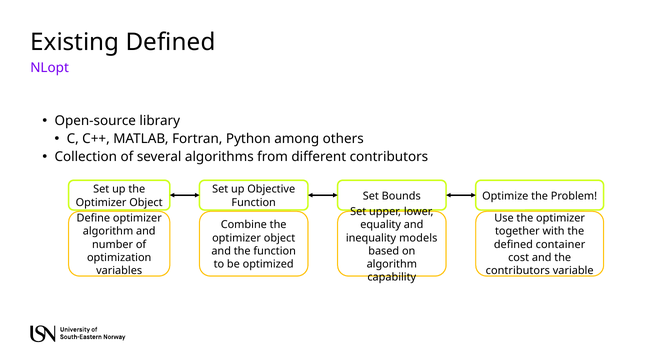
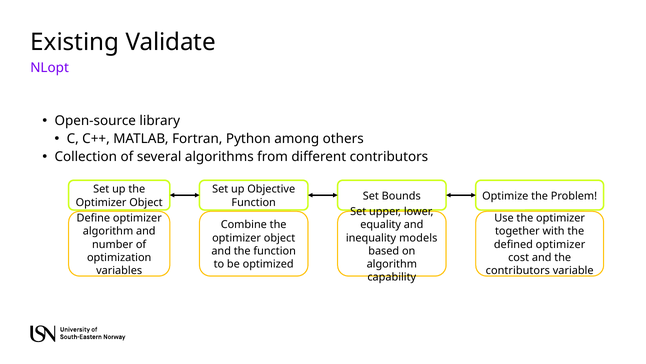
Existing Defined: Defined -> Validate
defined container: container -> optimizer
